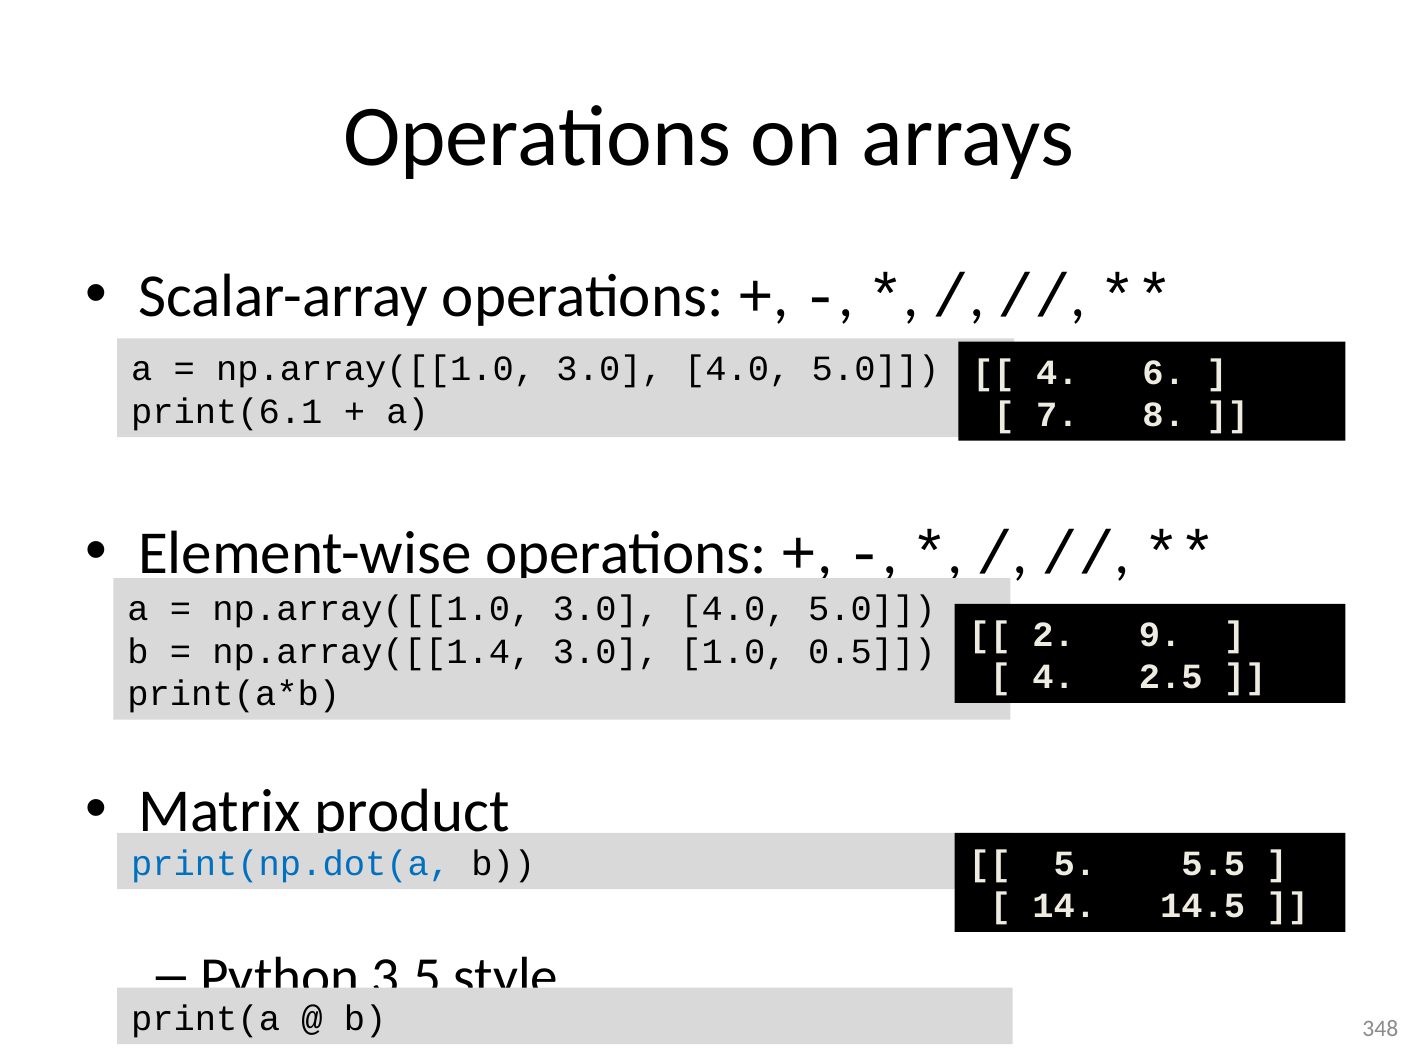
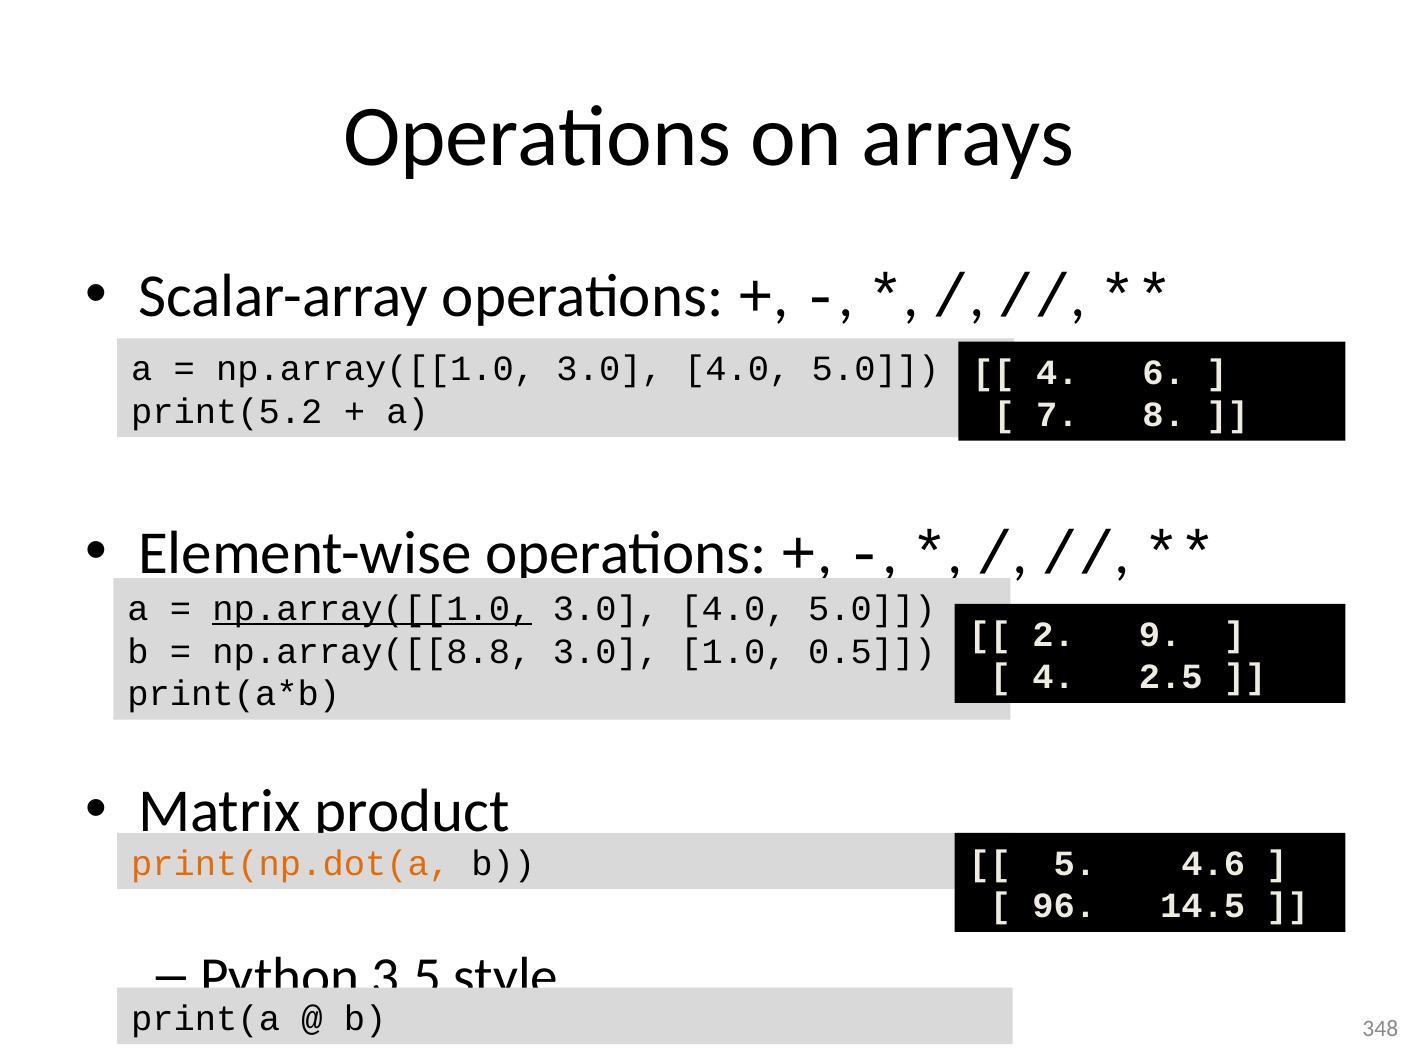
print(6.1: print(6.1 -> print(5.2
np.array([[1.0 at (372, 609) underline: none -> present
np.array([[1.4: np.array([[1.4 -> np.array([[8.8
print(np.dot(a colour: blue -> orange
5.5: 5.5 -> 4.6
14: 14 -> 96
